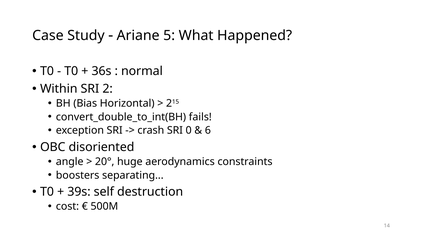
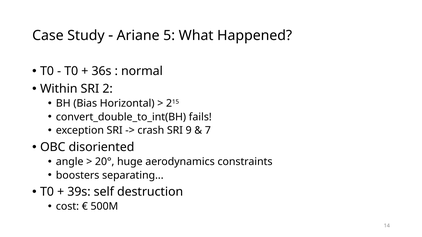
0: 0 -> 9
6: 6 -> 7
